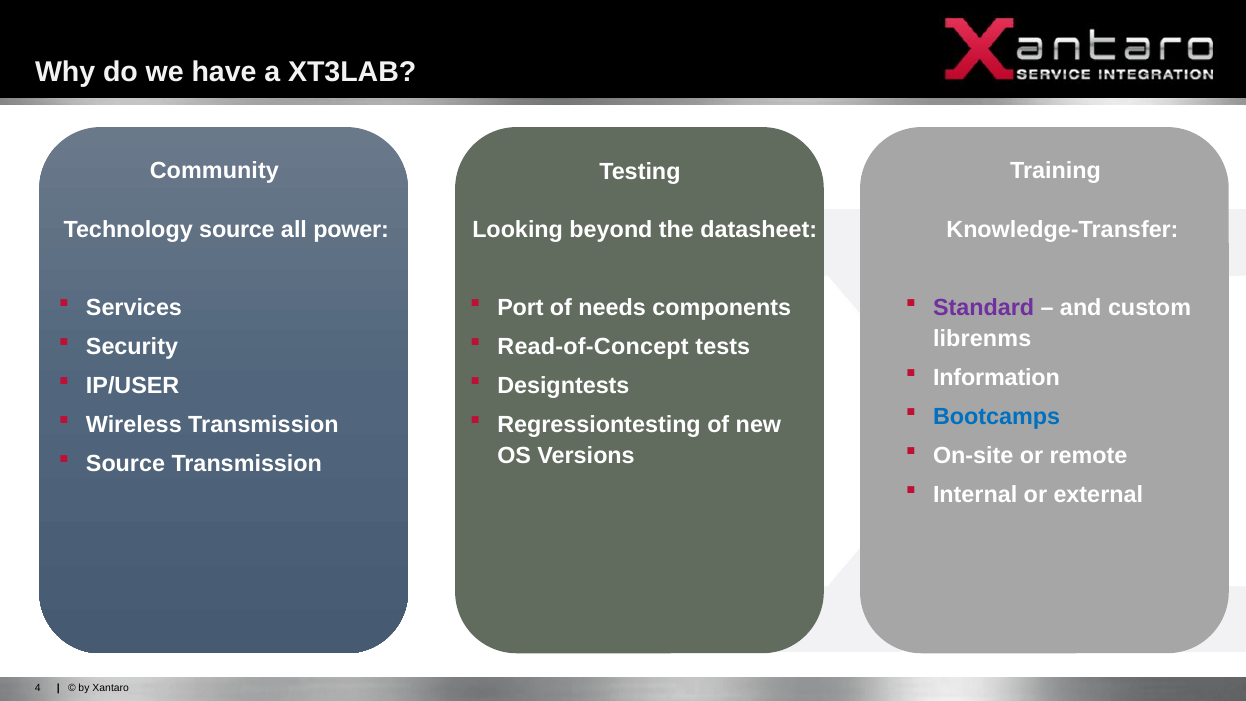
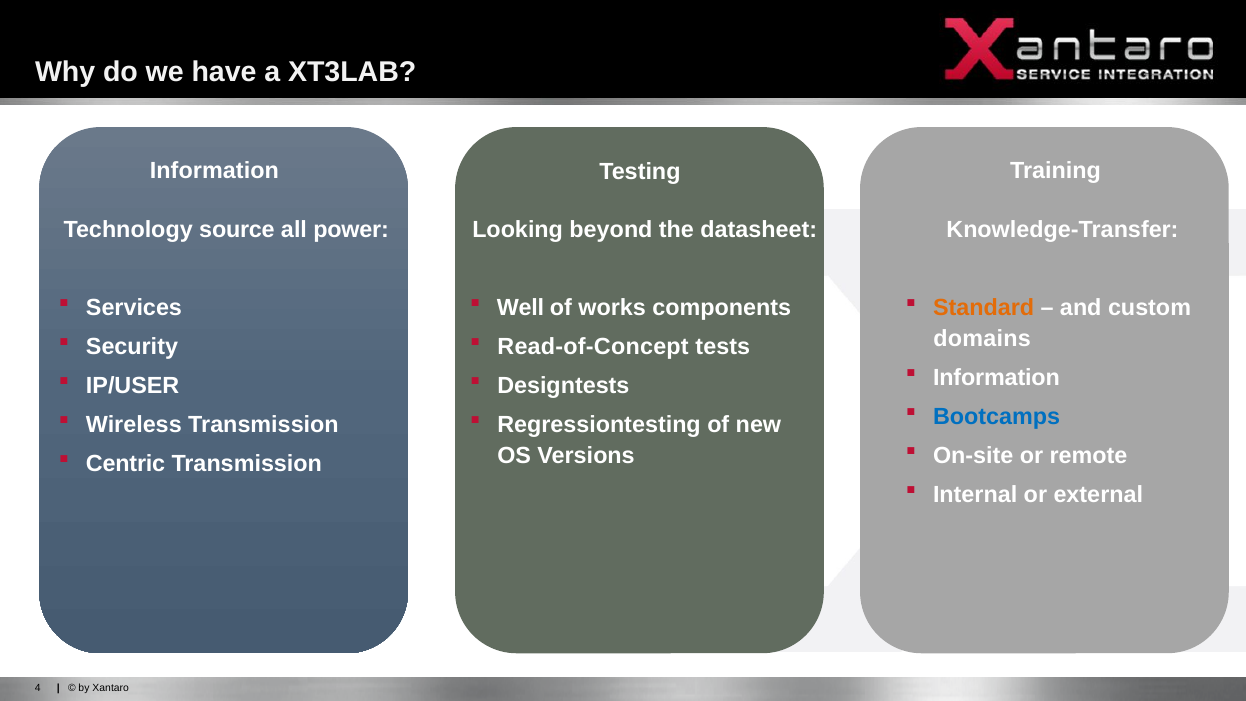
Community at (214, 171): Community -> Information
Port: Port -> Well
needs: needs -> works
Standard colour: purple -> orange
librenms: librenms -> domains
Source at (125, 464): Source -> Centric
